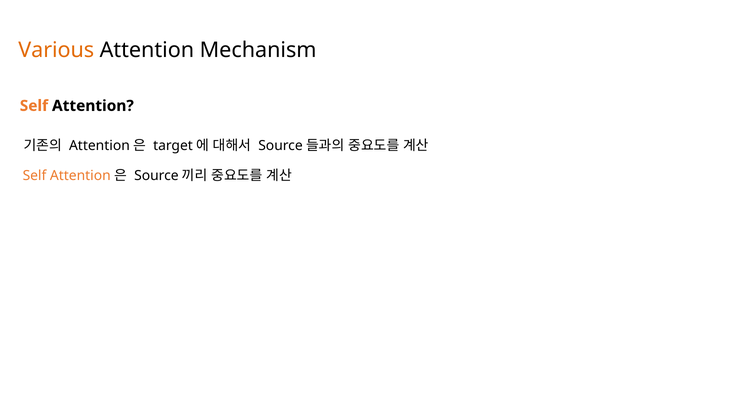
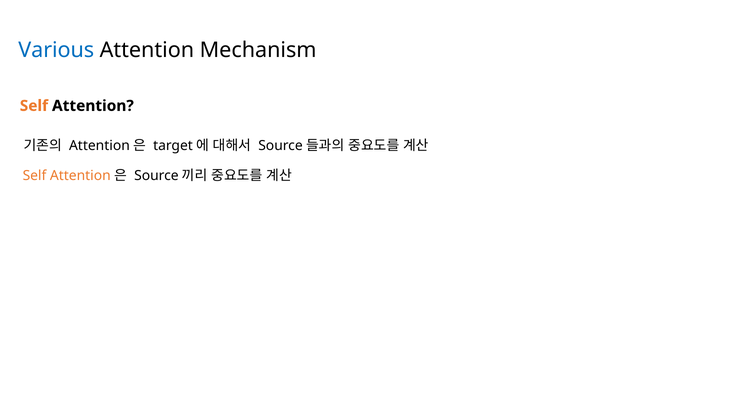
Various colour: orange -> blue
